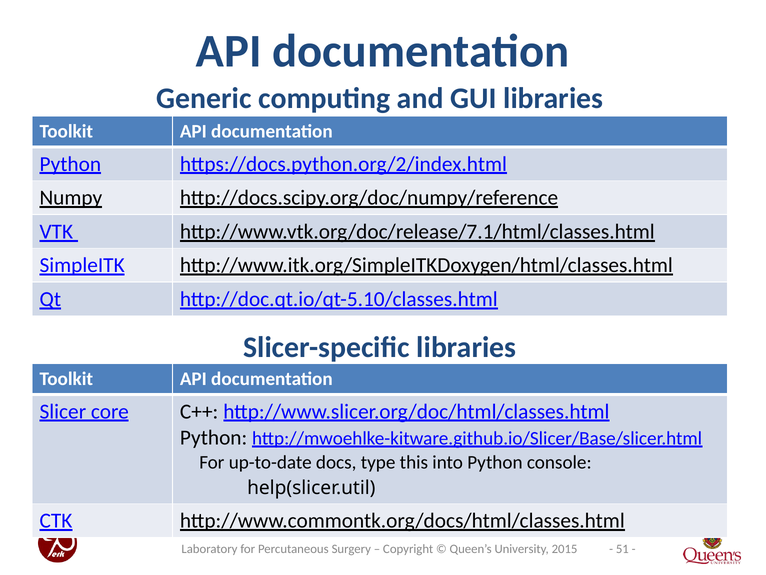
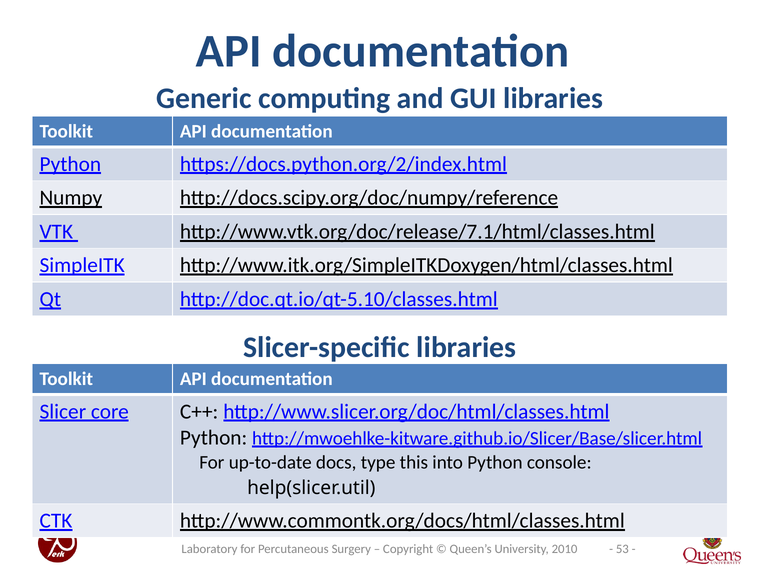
51: 51 -> 53
2015: 2015 -> 2010
